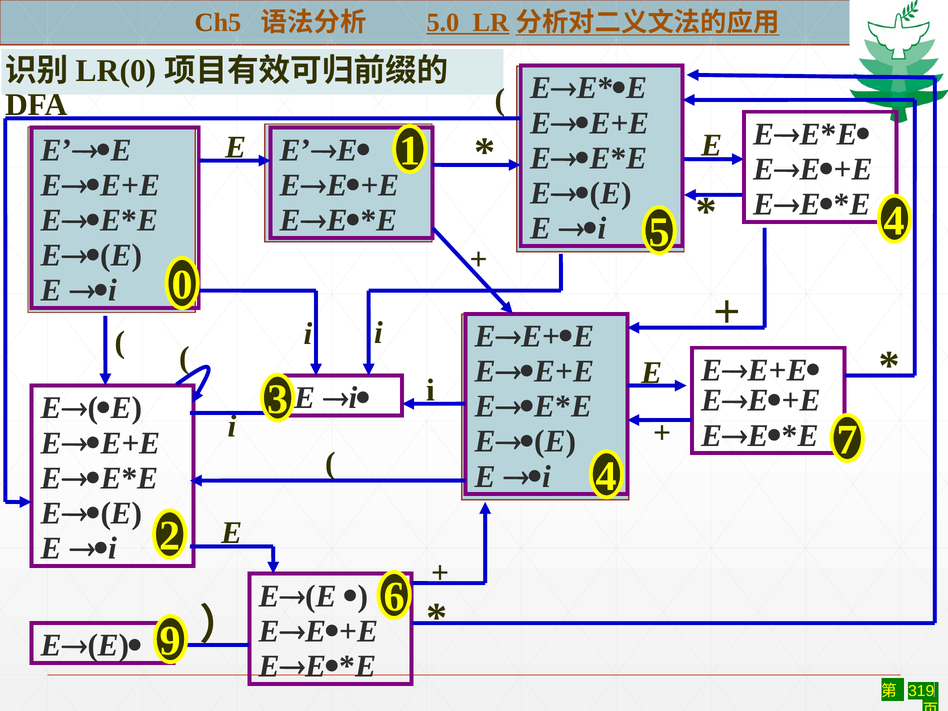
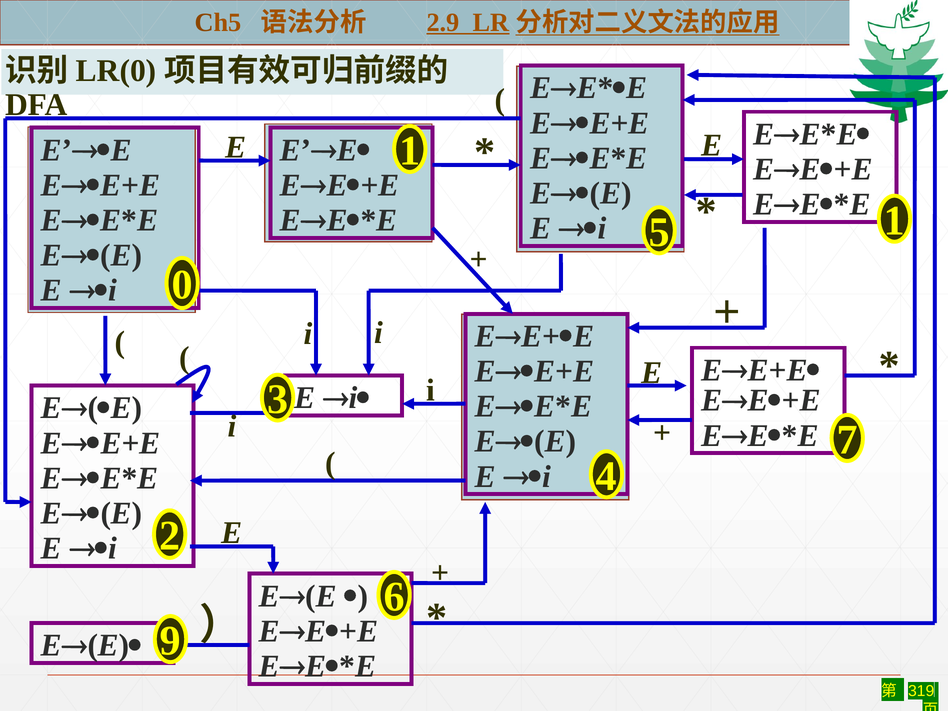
5.0: 5.0 -> 2.9
5 4: 4 -> 1
